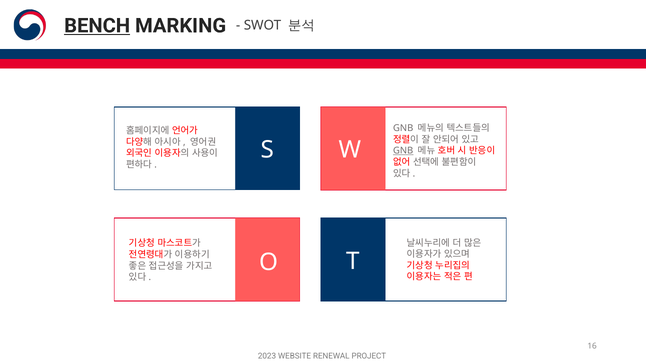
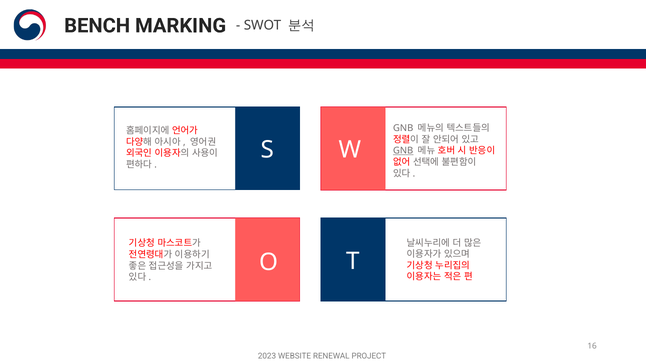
BENCH underline: present -> none
